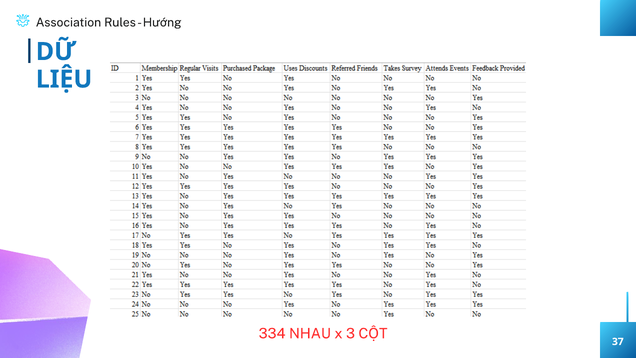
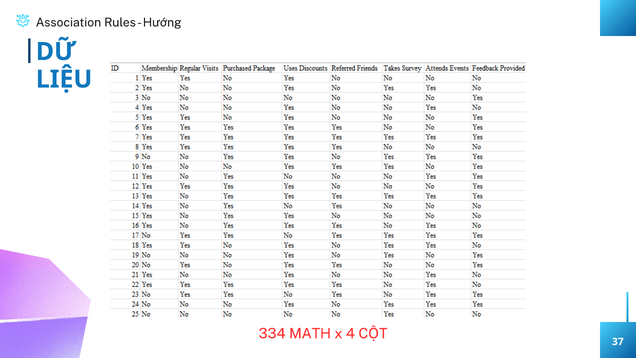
NHAU: NHAU -> MATH
3: 3 -> 4
